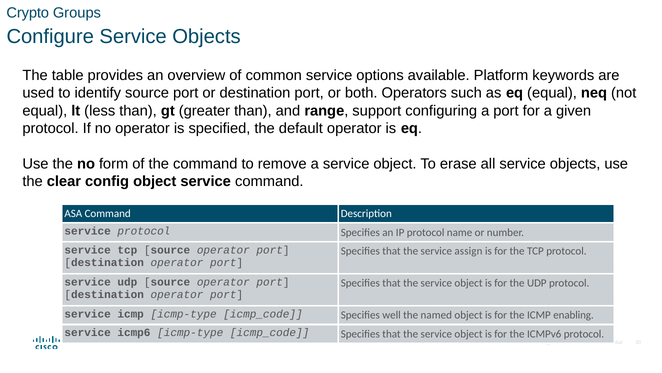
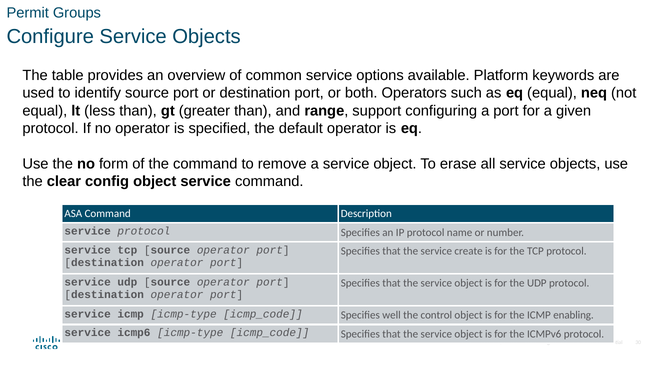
Crypto: Crypto -> Permit
assign: assign -> create
named: named -> control
